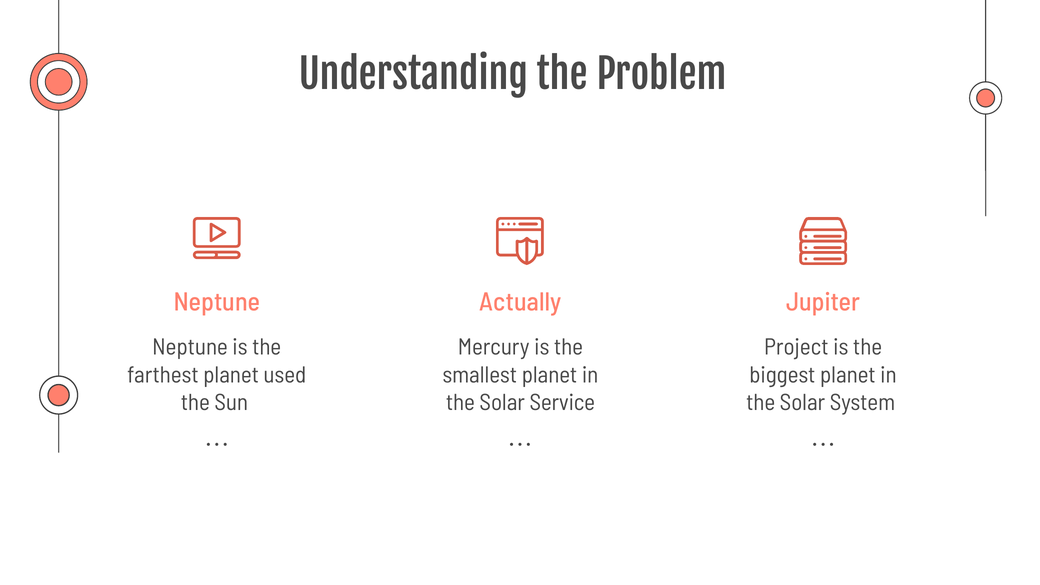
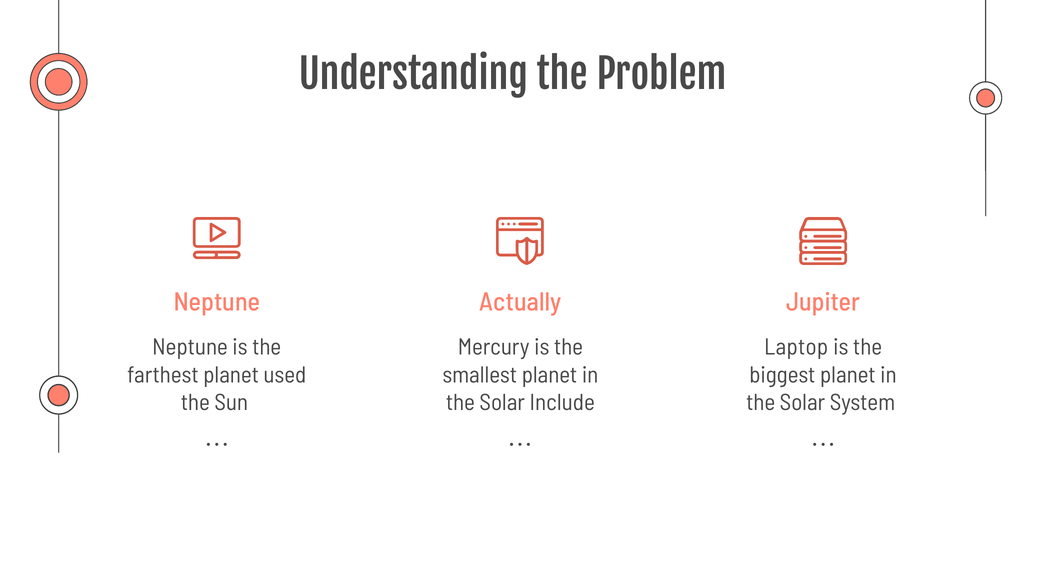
Project: Project -> Laptop
Service: Service -> Include
